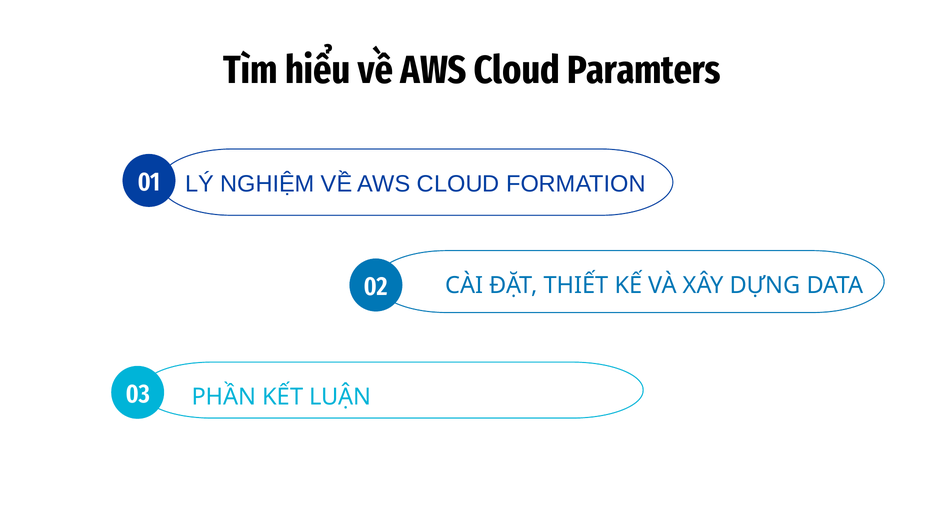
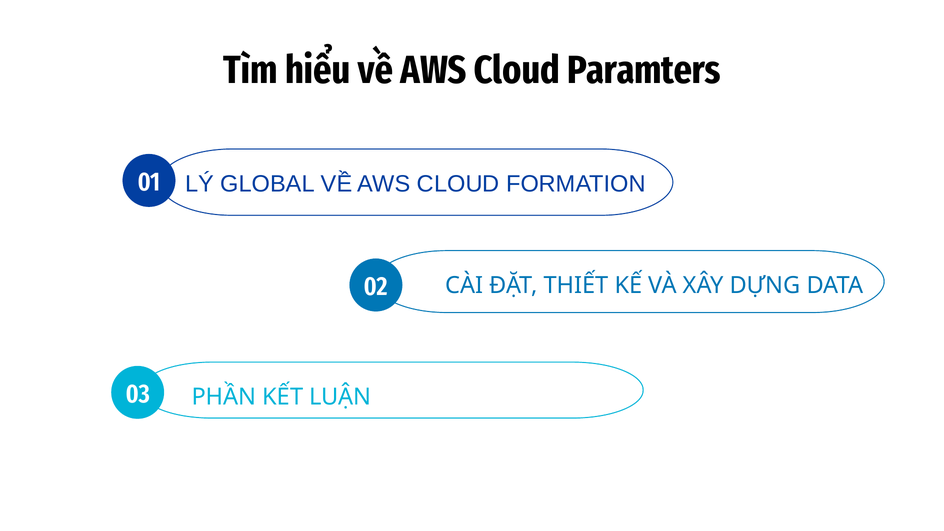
NGHIỆM: NGHIỆM -> GLOBAL
